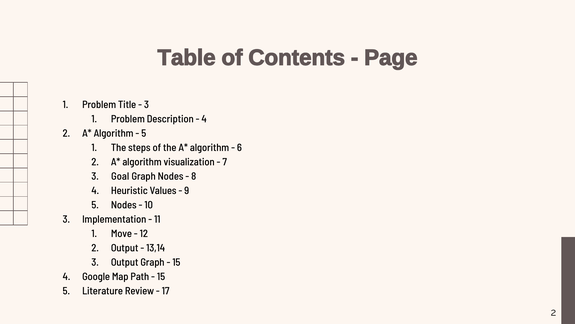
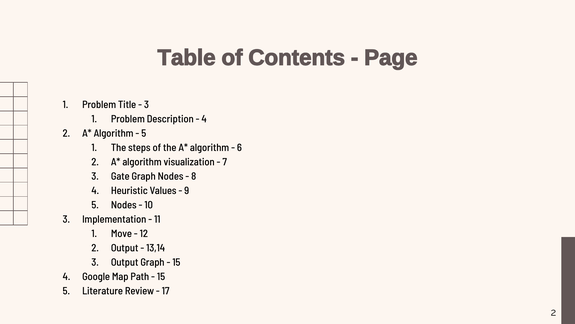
Goal: Goal -> Gate
